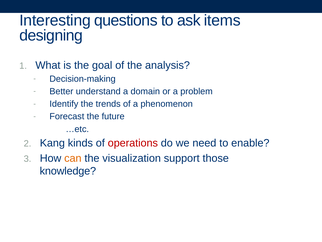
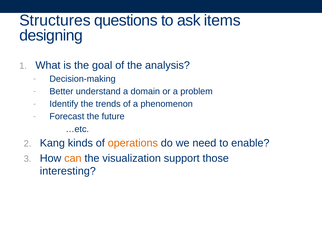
Interesting: Interesting -> Structures
operations colour: red -> orange
knowledge: knowledge -> interesting
